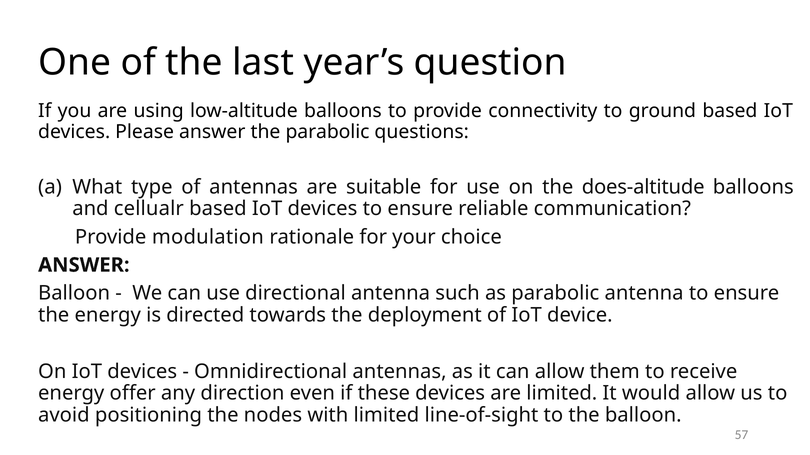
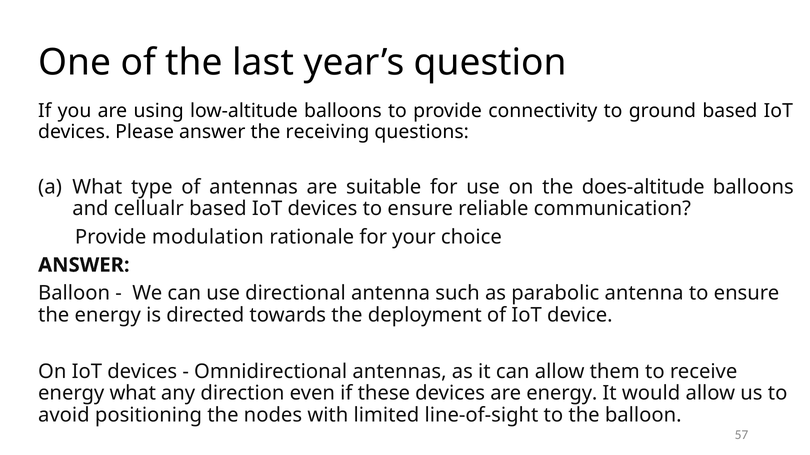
the parabolic: parabolic -> receiving
energy offer: offer -> what
are limited: limited -> energy
